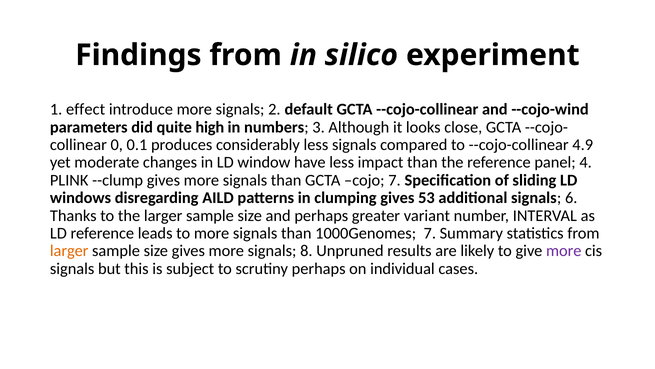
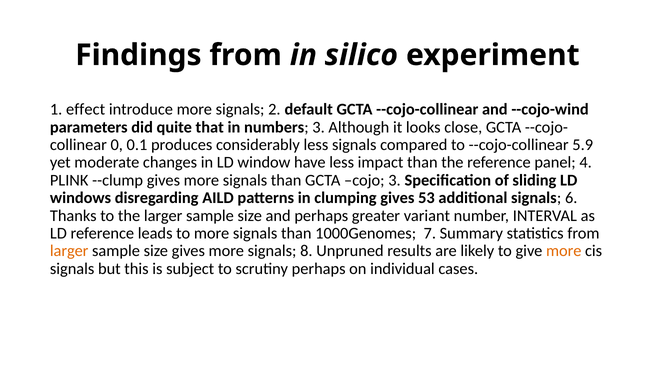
high: high -> that
4.9: 4.9 -> 5.9
cojo 7: 7 -> 3
more at (564, 251) colour: purple -> orange
